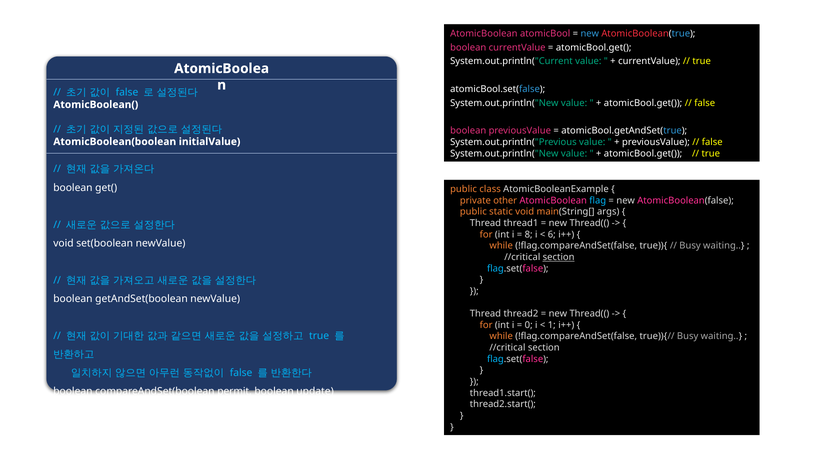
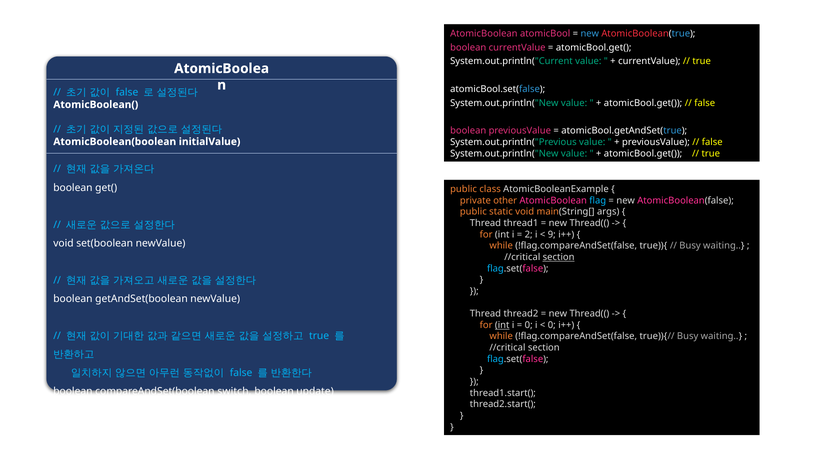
8: 8 -> 2
6: 6 -> 9
int at (502, 325) underline: none -> present
1 at (552, 325): 1 -> 0
permit: permit -> switch
